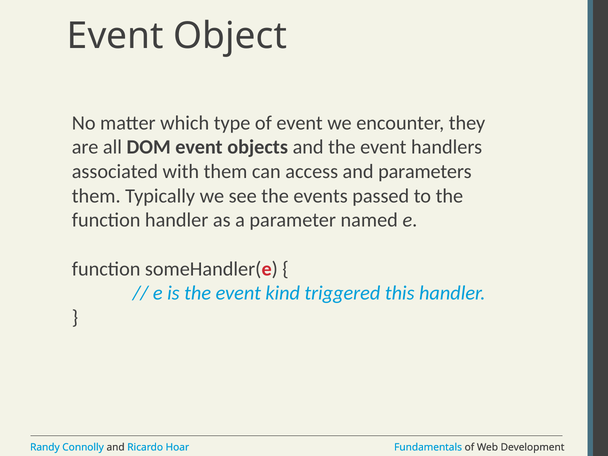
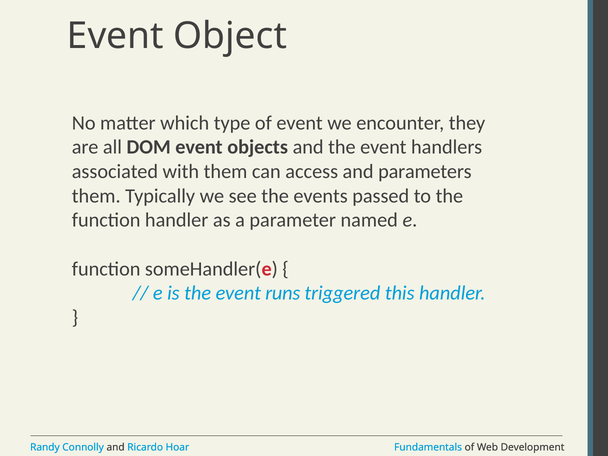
kind: kind -> runs
